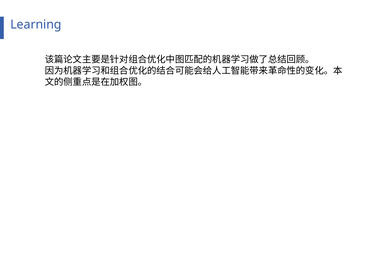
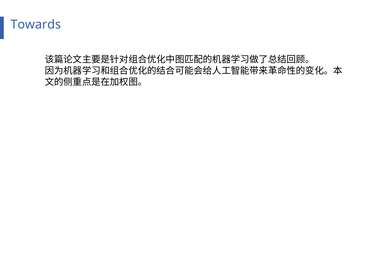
Learning: Learning -> Towards
